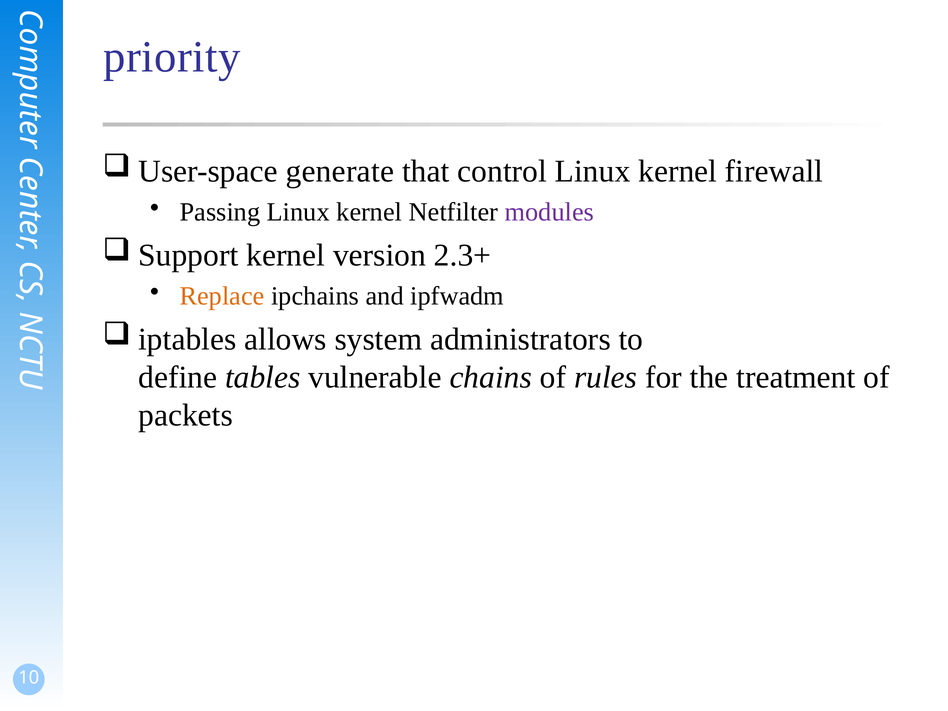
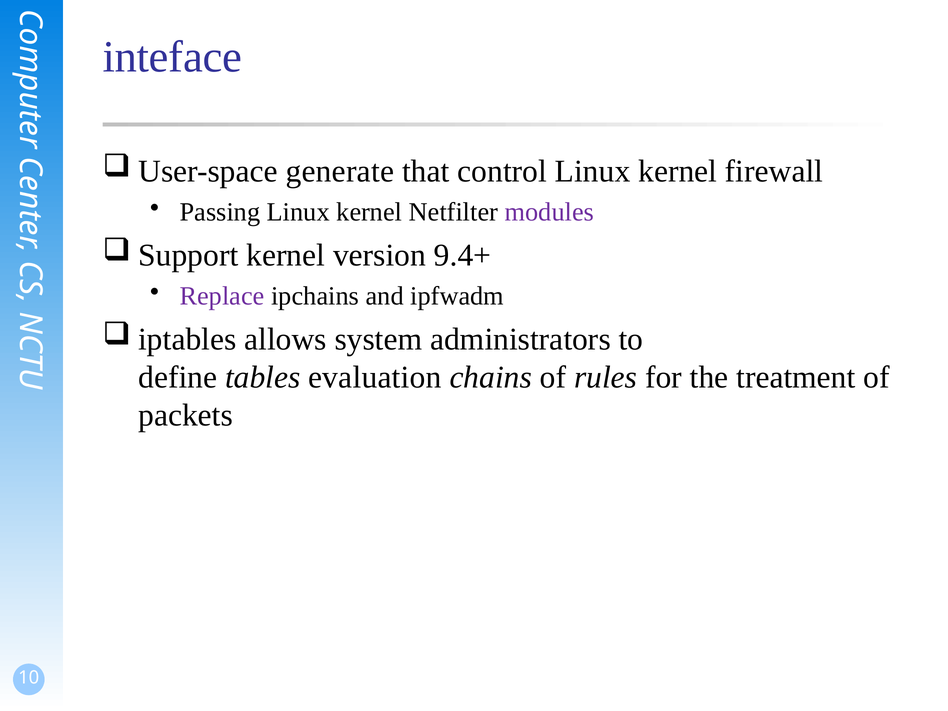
priority: priority -> inteface
2.3+: 2.3+ -> 9.4+
Replace colour: orange -> purple
vulnerable: vulnerable -> evaluation
